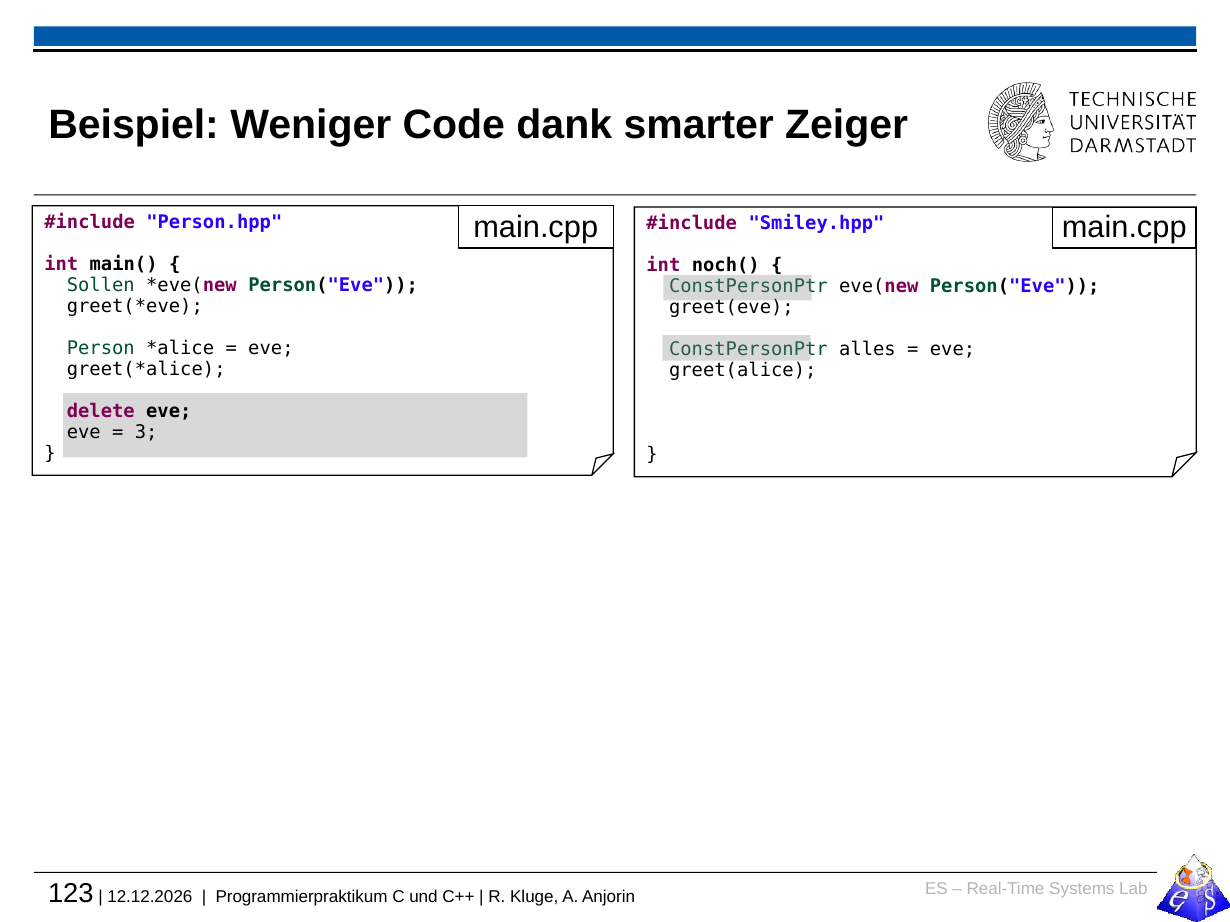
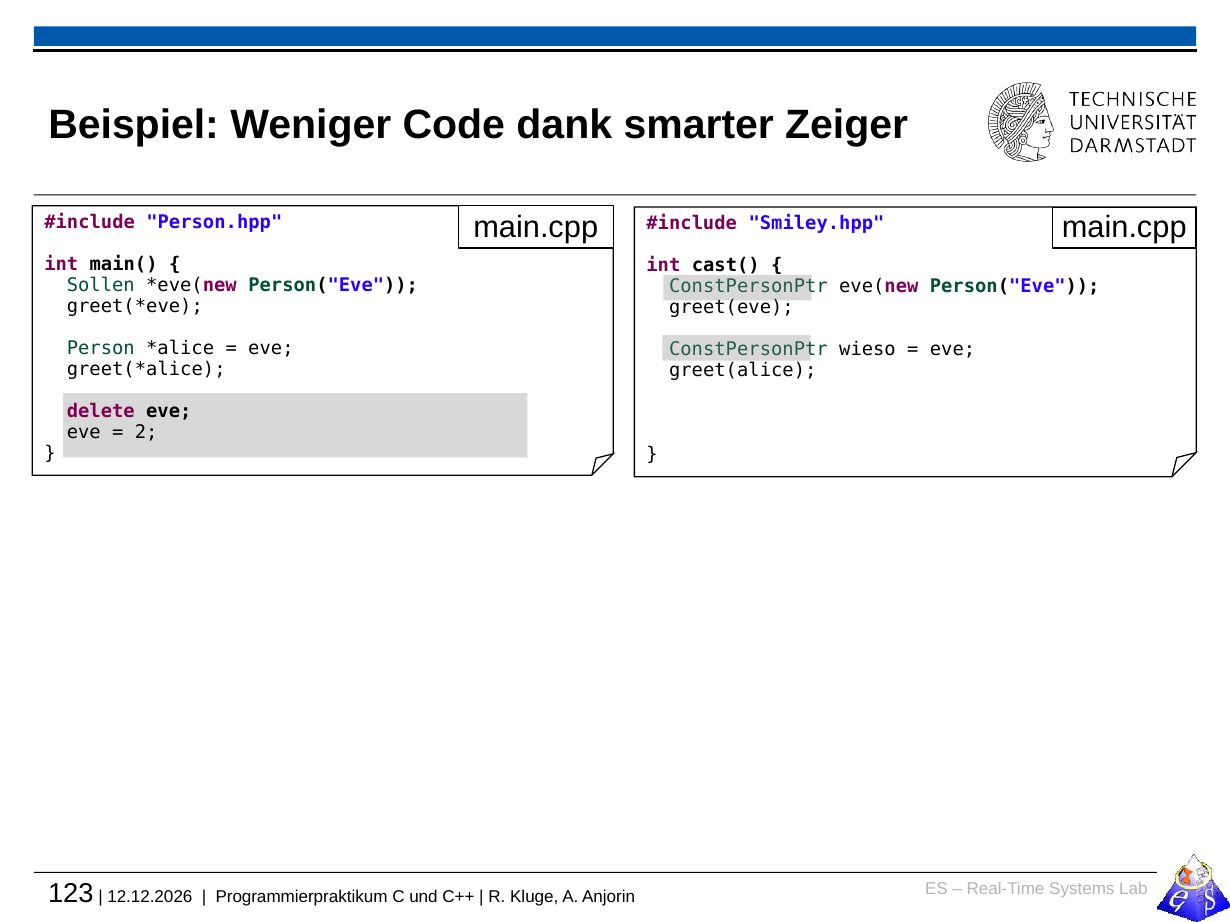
noch(: noch( -> cast(
alles: alles -> wieso
3: 3 -> 2
